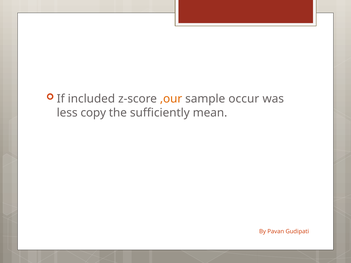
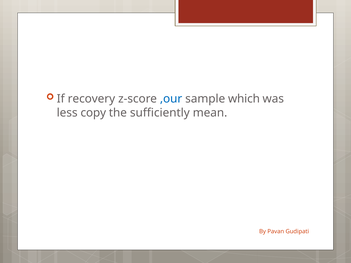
included: included -> recovery
,our colour: orange -> blue
occur: occur -> which
